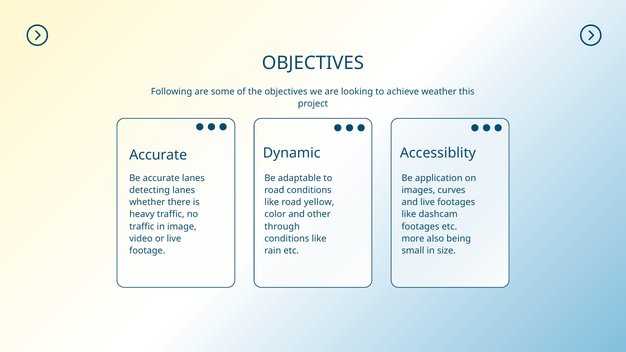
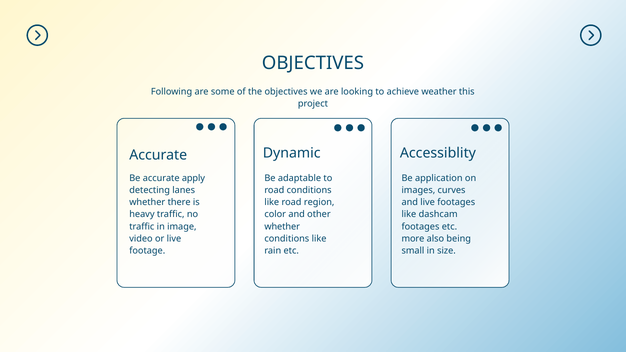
accurate lanes: lanes -> apply
yellow: yellow -> region
through at (282, 227): through -> whether
